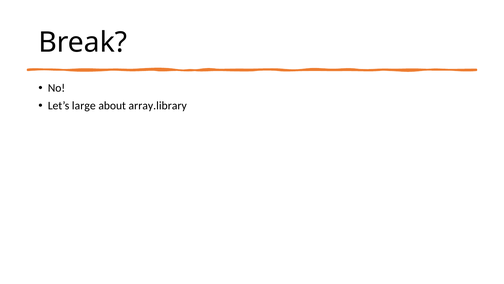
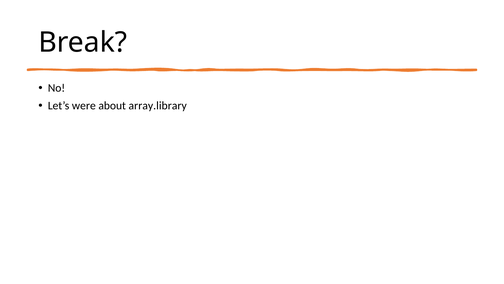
large: large -> were
